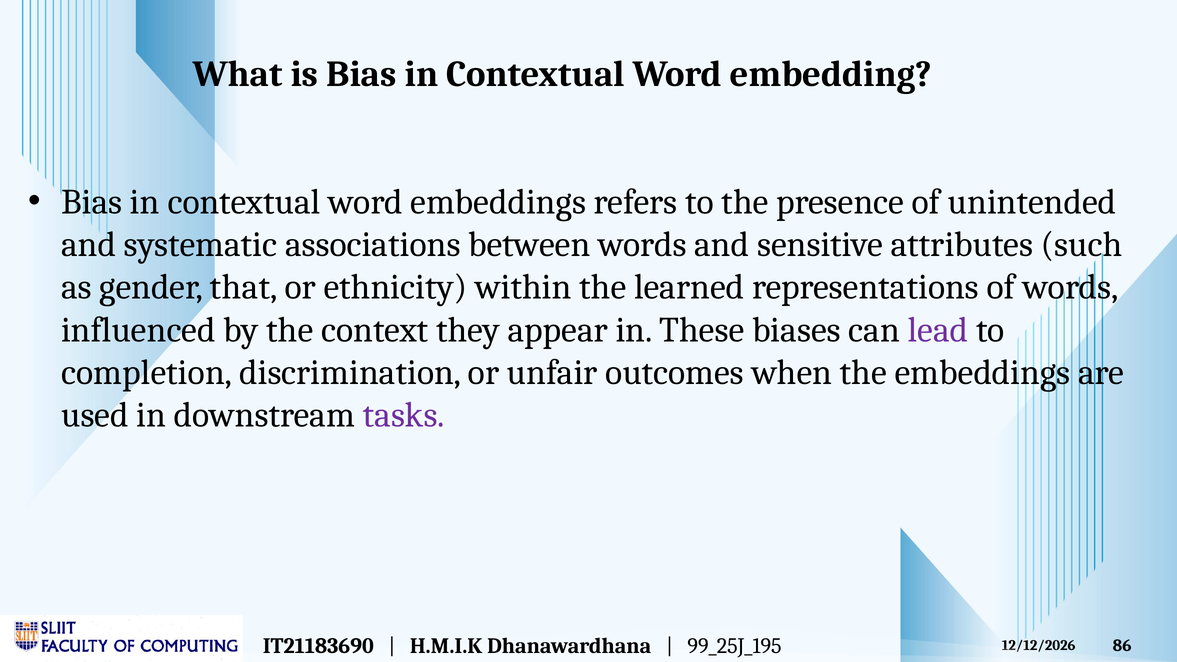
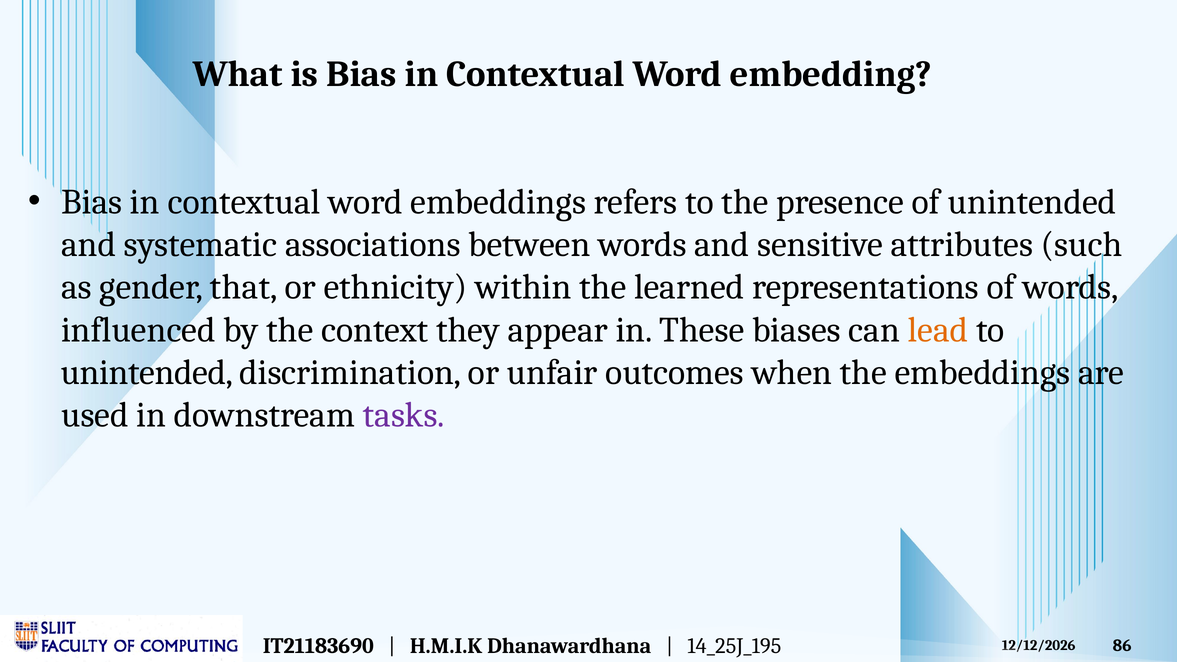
lead colour: purple -> orange
completion at (147, 373): completion -> unintended
99_25J_195: 99_25J_195 -> 14_25J_195
